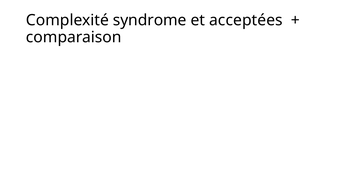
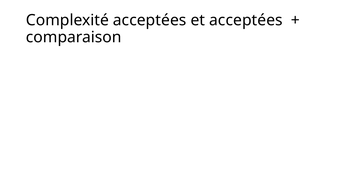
Complexité syndrome: syndrome -> acceptées
